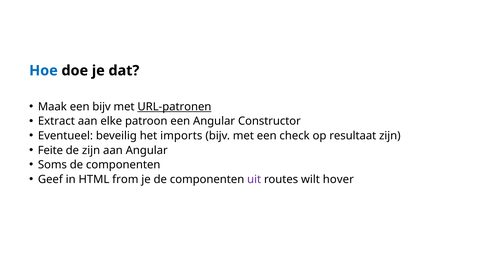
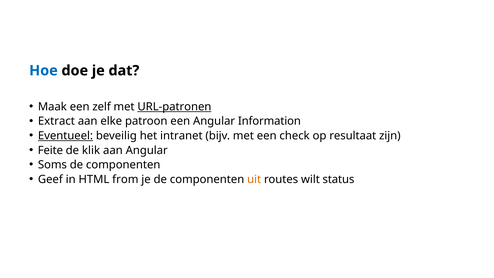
een bijv: bijv -> zelf
Constructor: Constructor -> Information
Eventueel underline: none -> present
imports: imports -> intranet
de zijn: zijn -> klik
uit colour: purple -> orange
hover: hover -> status
